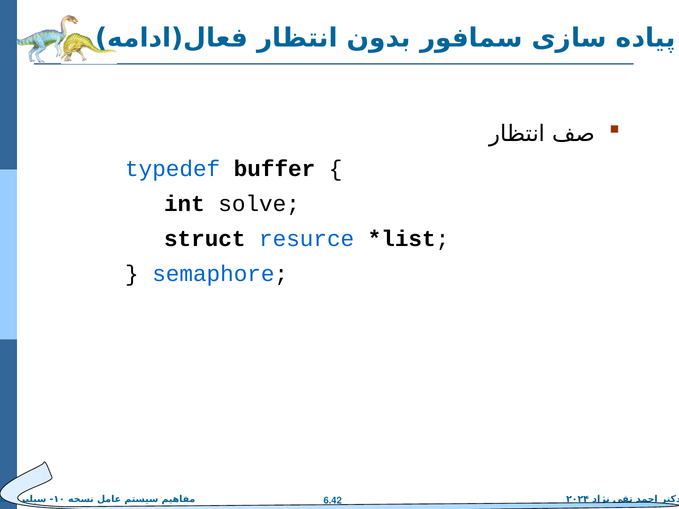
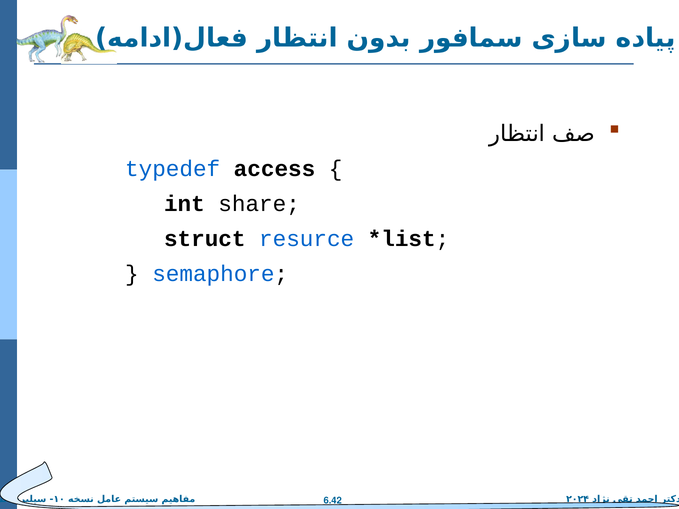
buffer: buffer -> access
solve: solve -> share
